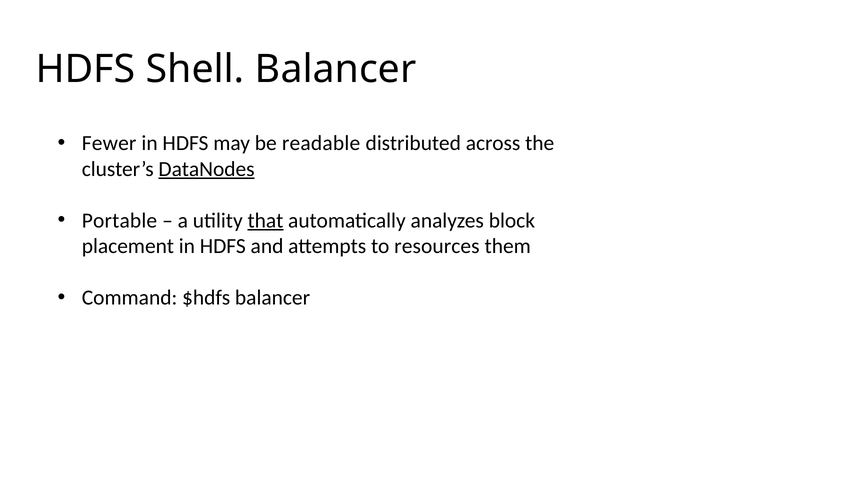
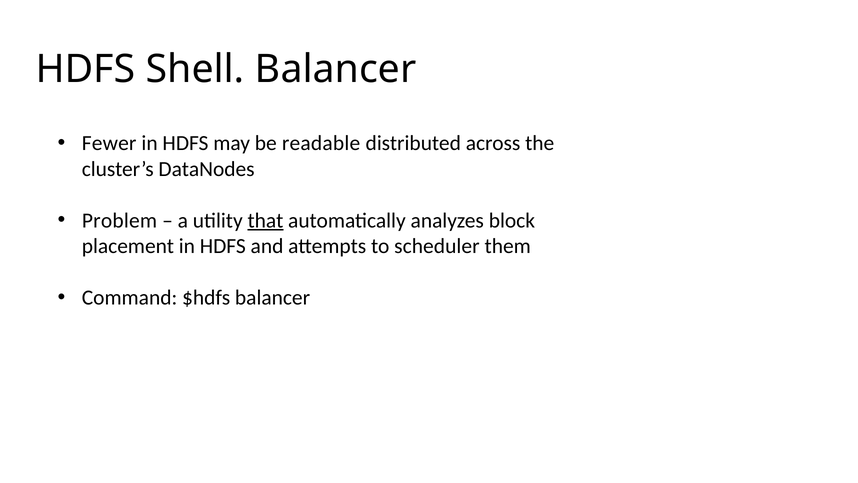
DataNodes underline: present -> none
Portable: Portable -> Problem
resources: resources -> scheduler
